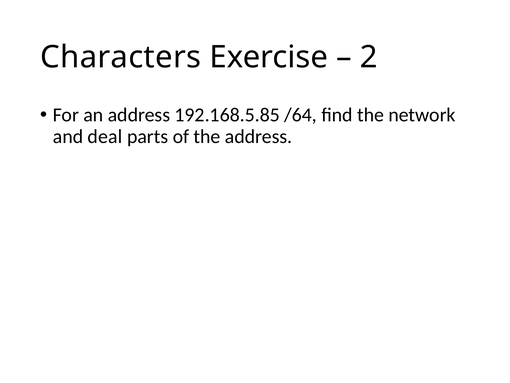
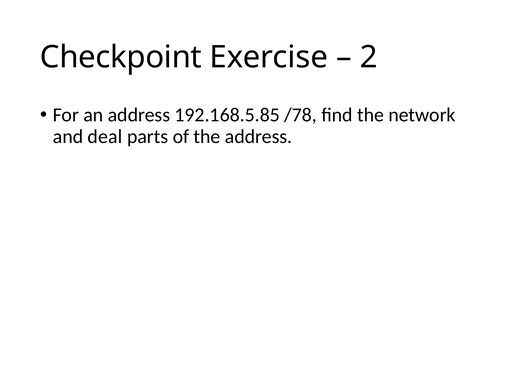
Characters: Characters -> Checkpoint
/64: /64 -> /78
